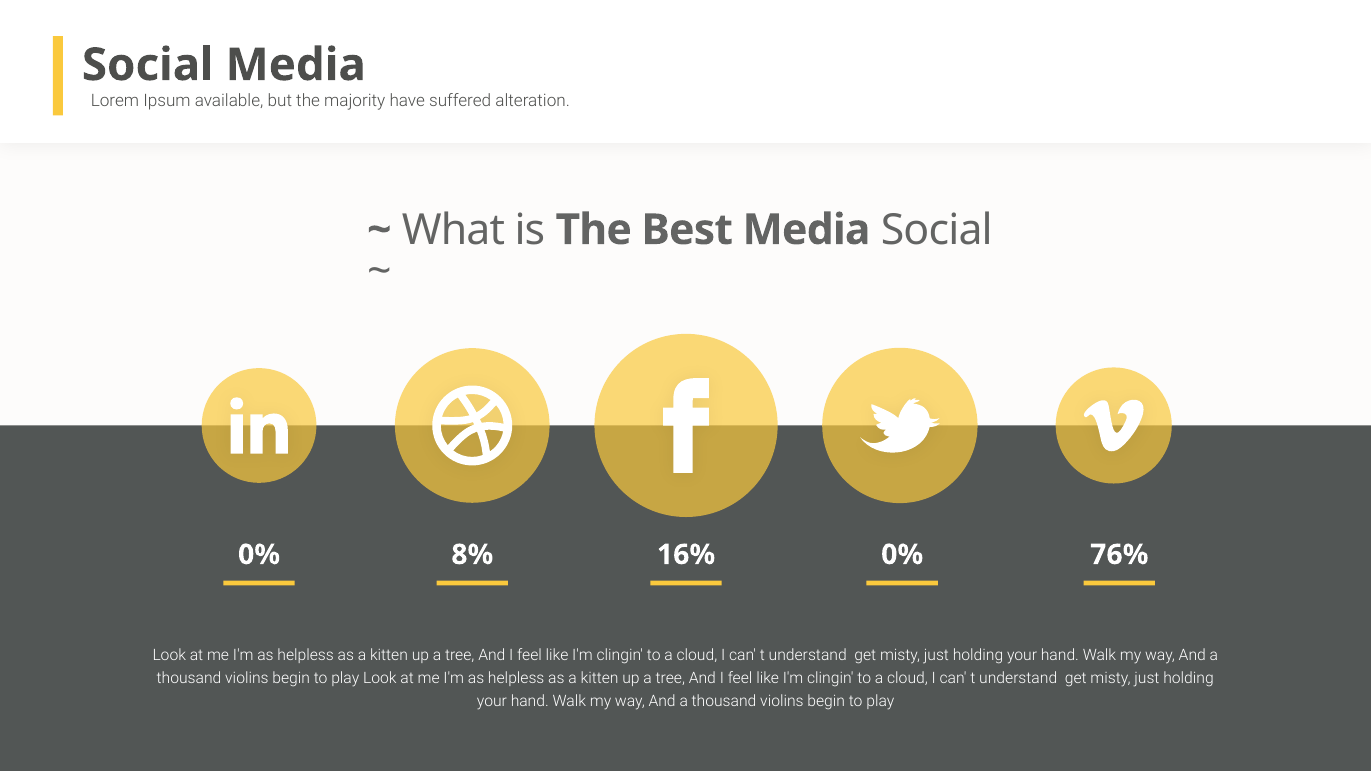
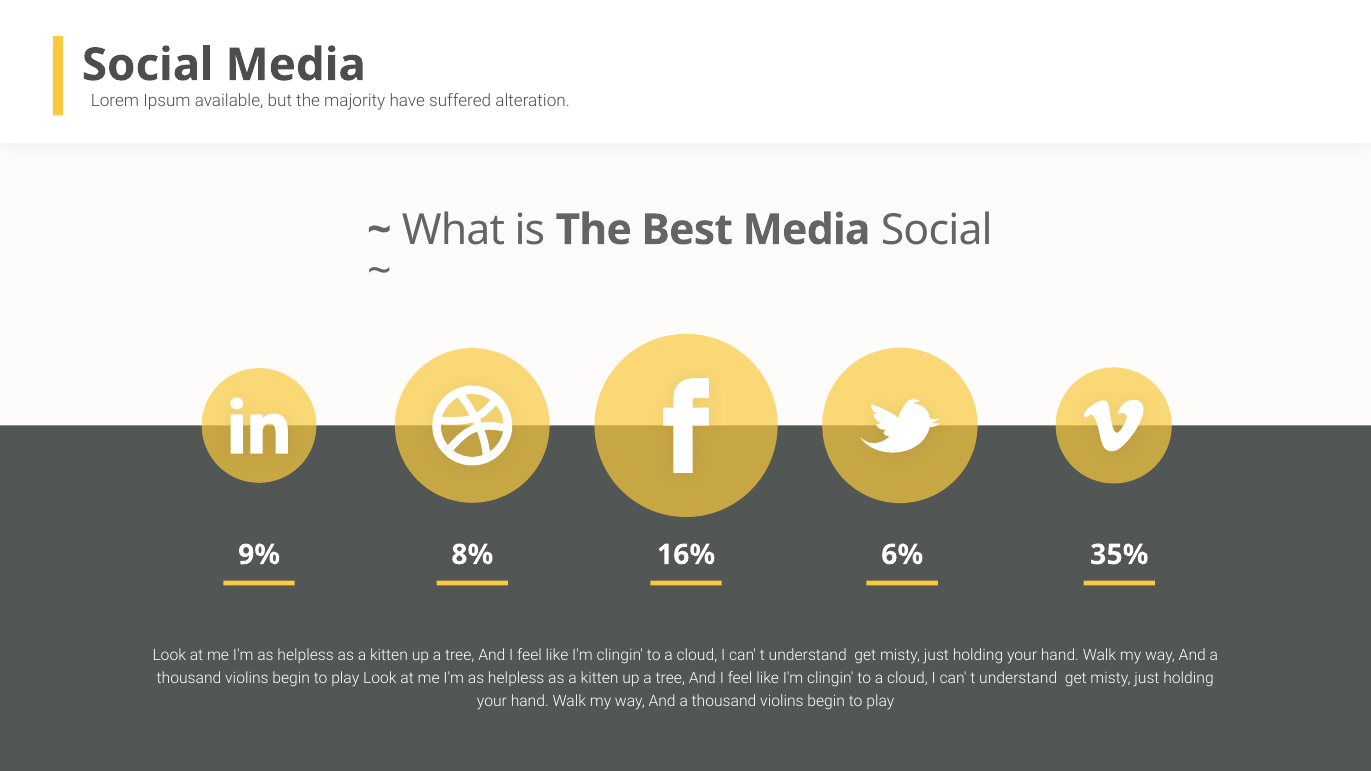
0% at (259, 555): 0% -> 9%
16% 0%: 0% -> 6%
76%: 76% -> 35%
